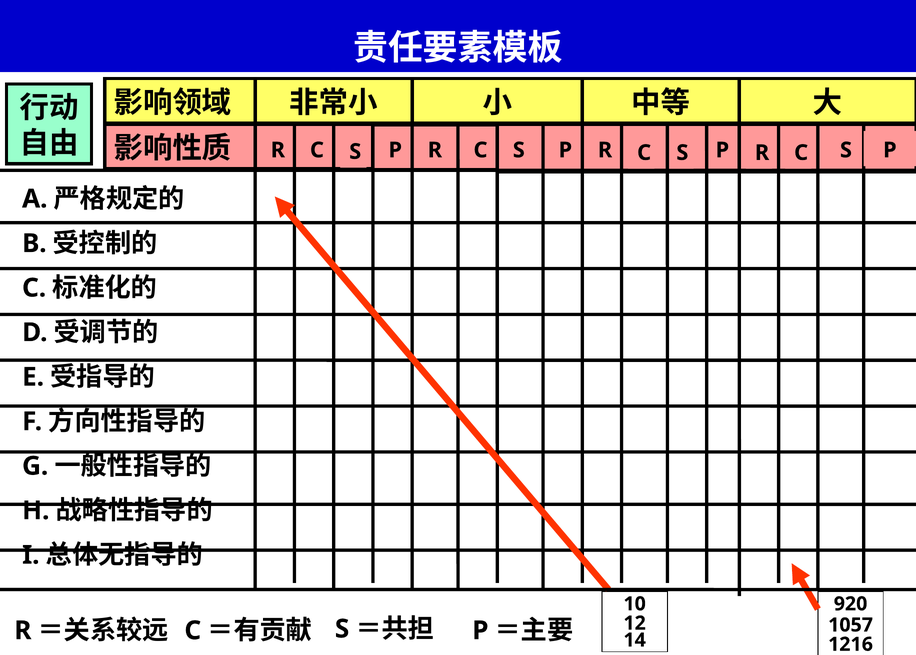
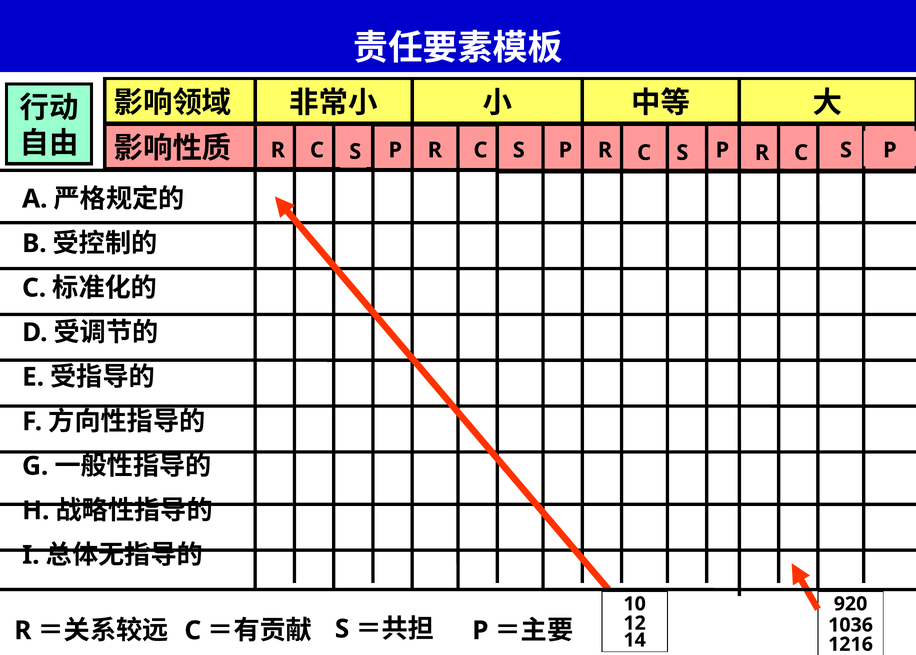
1057: 1057 -> 1036
